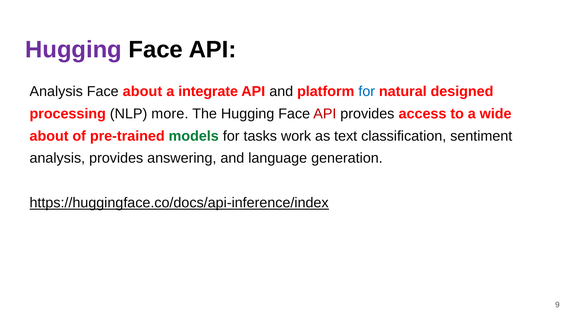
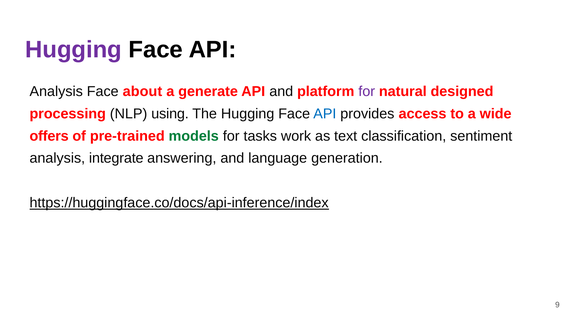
integrate: integrate -> generate
for at (367, 91) colour: blue -> purple
more: more -> using
API at (325, 114) colour: red -> blue
about at (49, 136): about -> offers
analysis provides: provides -> integrate
